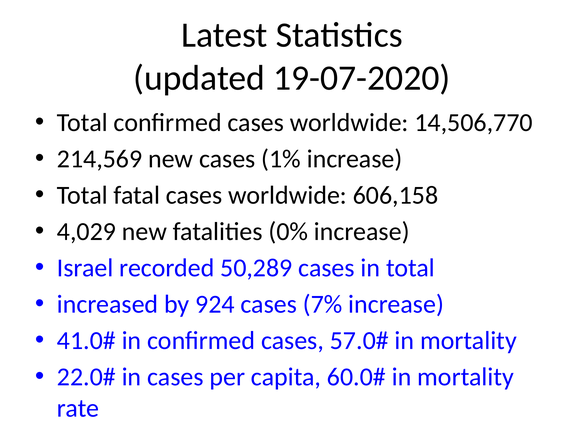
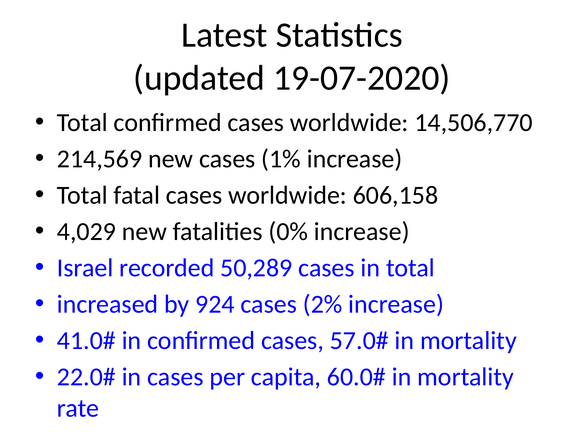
7%: 7% -> 2%
